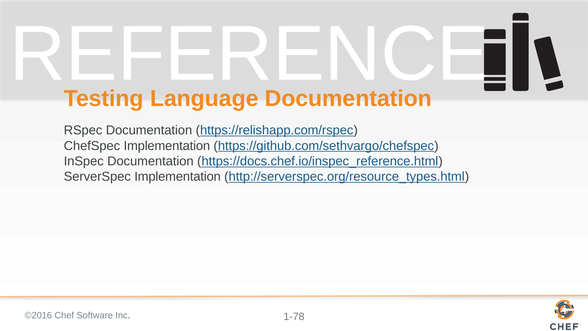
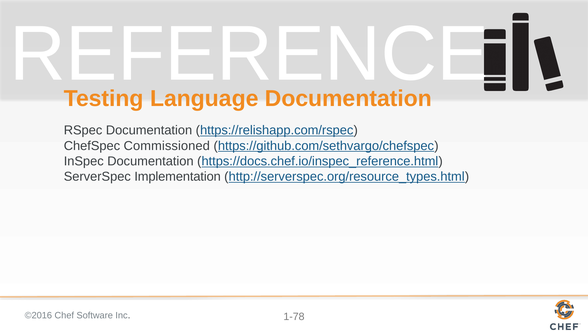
ChefSpec Implementation: Implementation -> Commissioned
